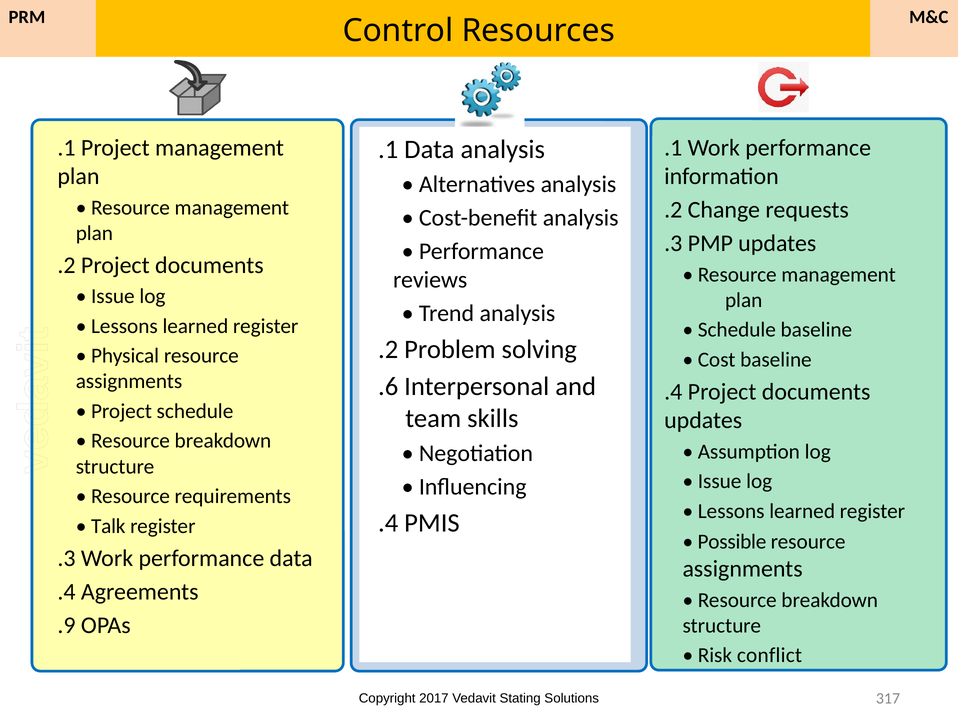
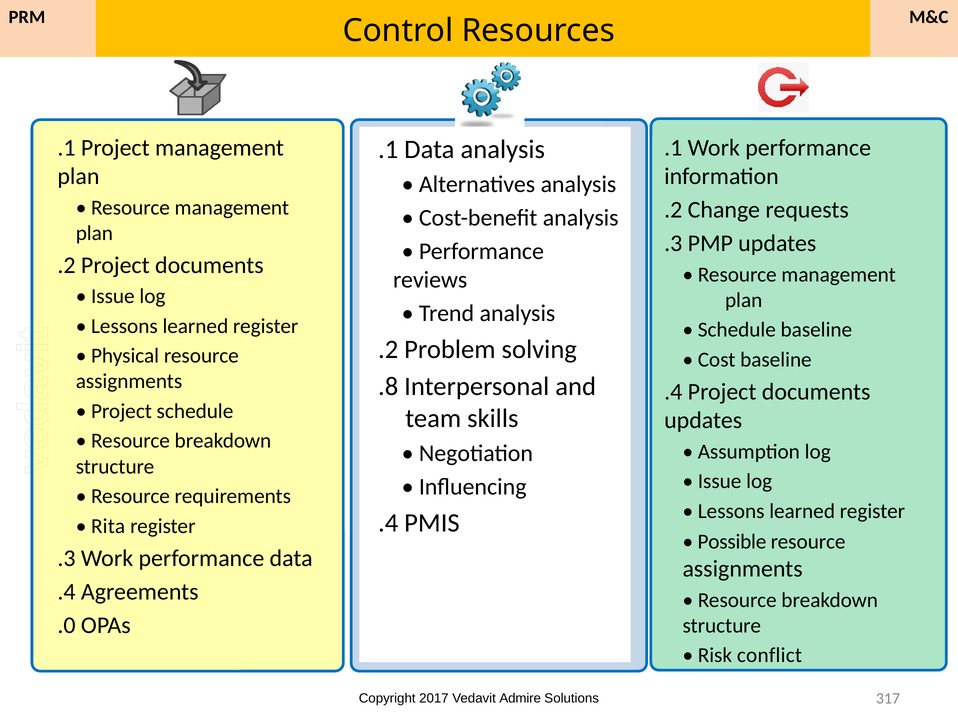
.6: .6 -> .8
Talk: Talk -> Rita
.9: .9 -> .0
Stating: Stating -> Admire
